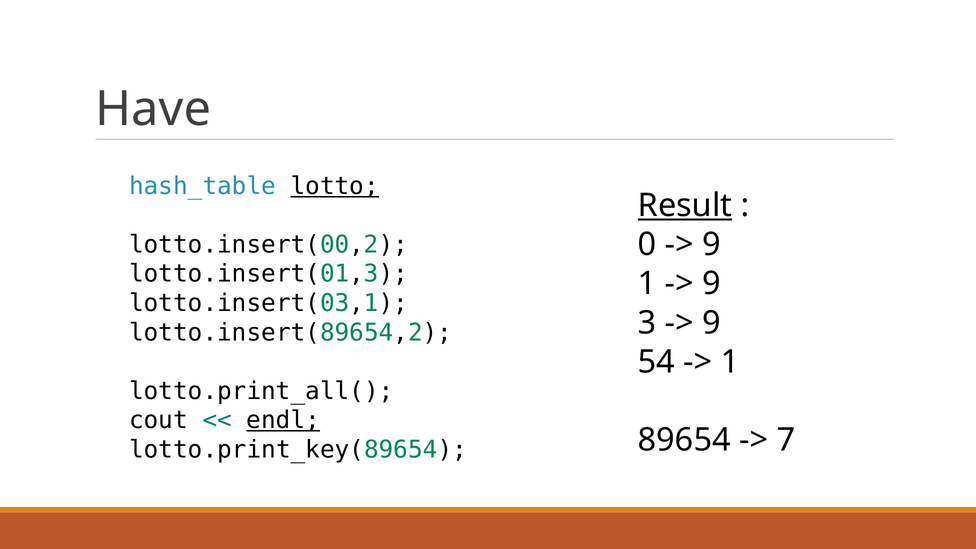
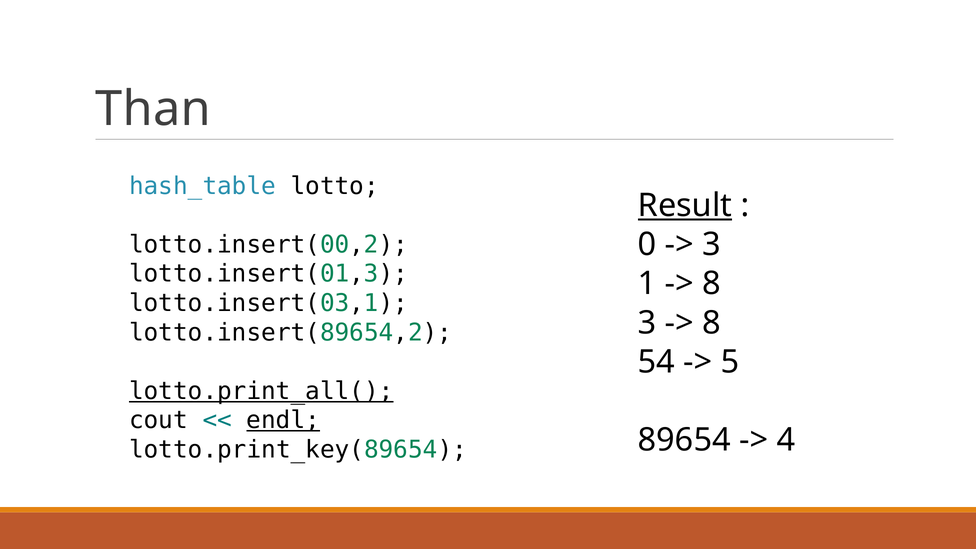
Have: Have -> Than
lotto underline: present -> none
9 at (712, 245): 9 -> 3
9 at (712, 284): 9 -> 8
9 at (712, 323): 9 -> 8
1 at (730, 362): 1 -> 5
lotto.print_all( underline: none -> present
7: 7 -> 4
